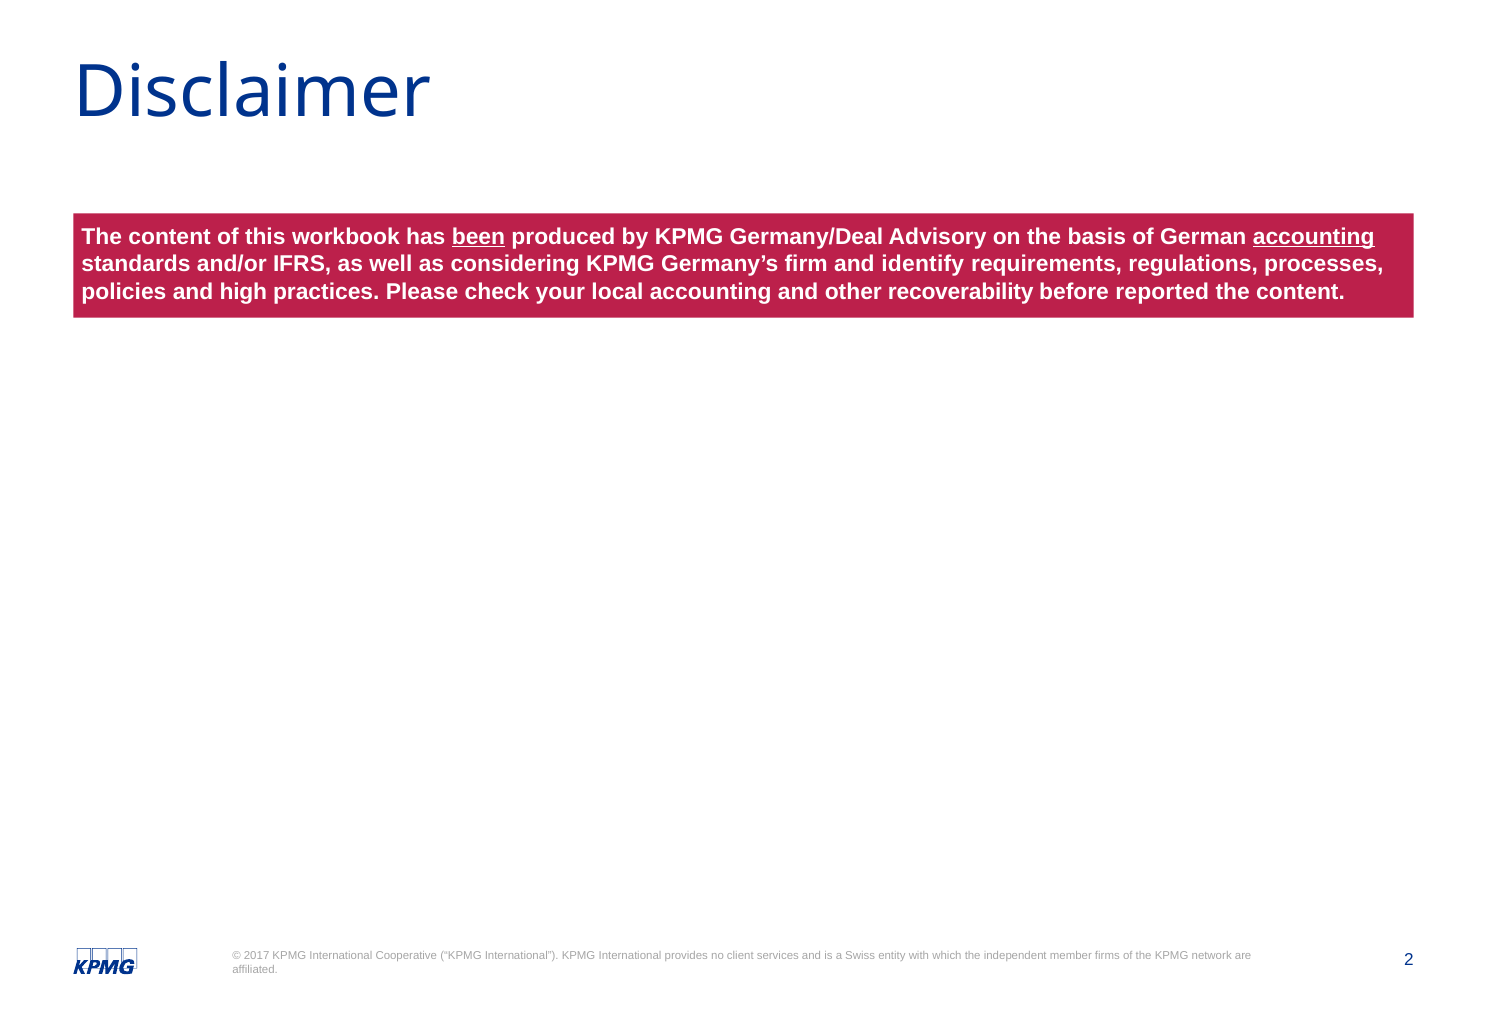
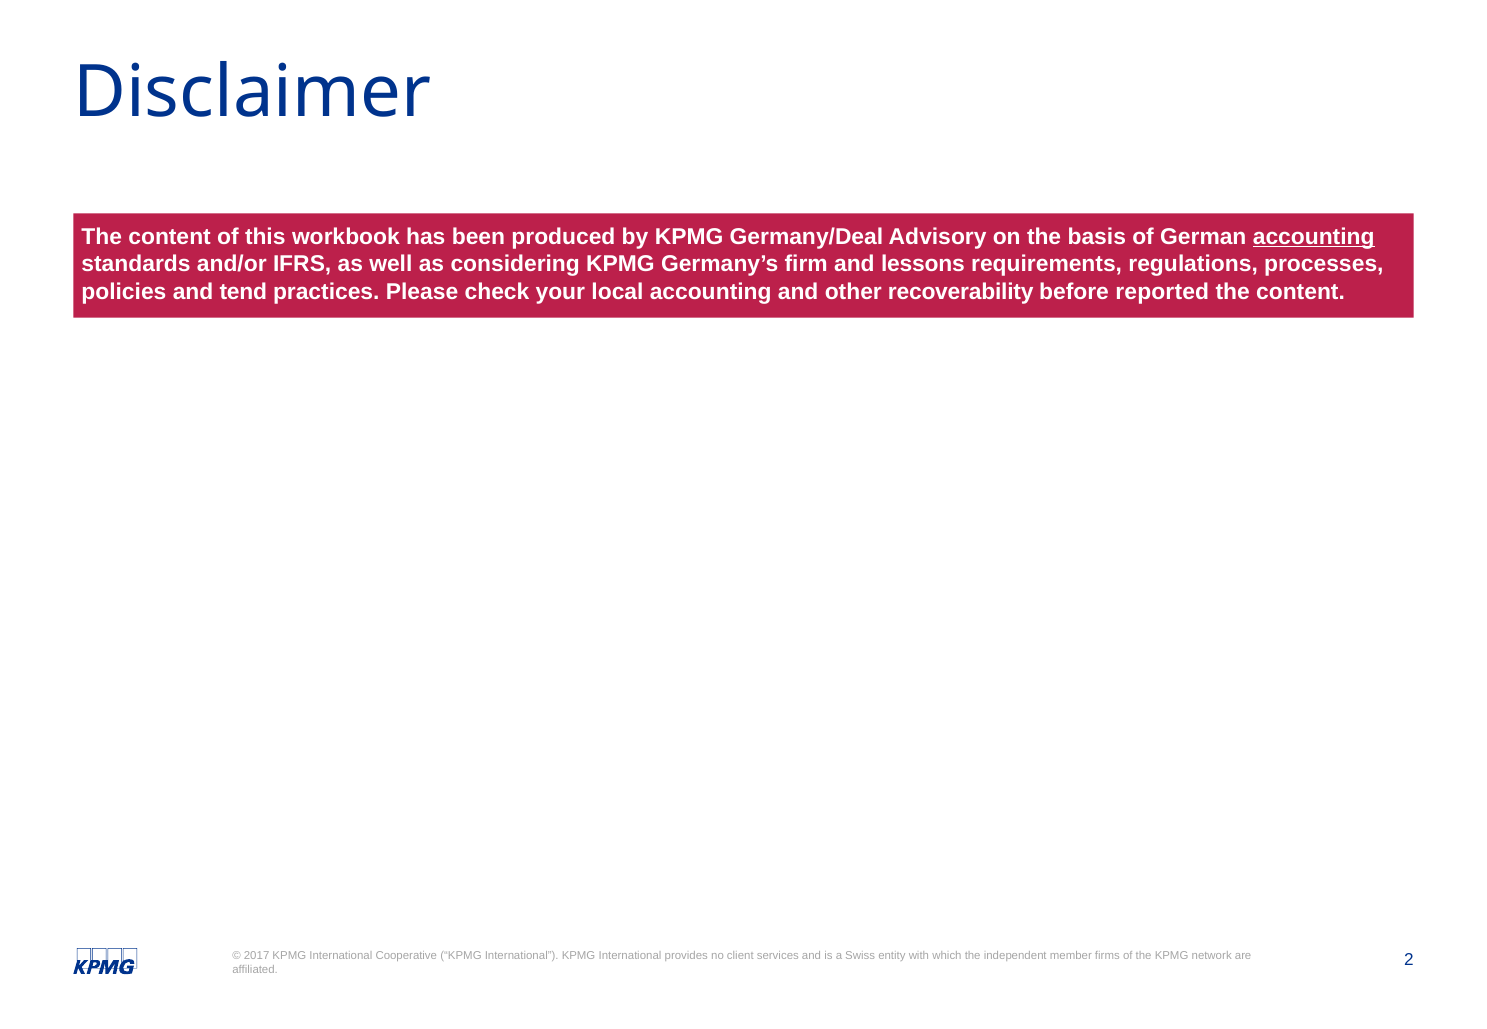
been underline: present -> none
identify: identify -> lessons
high: high -> tend
